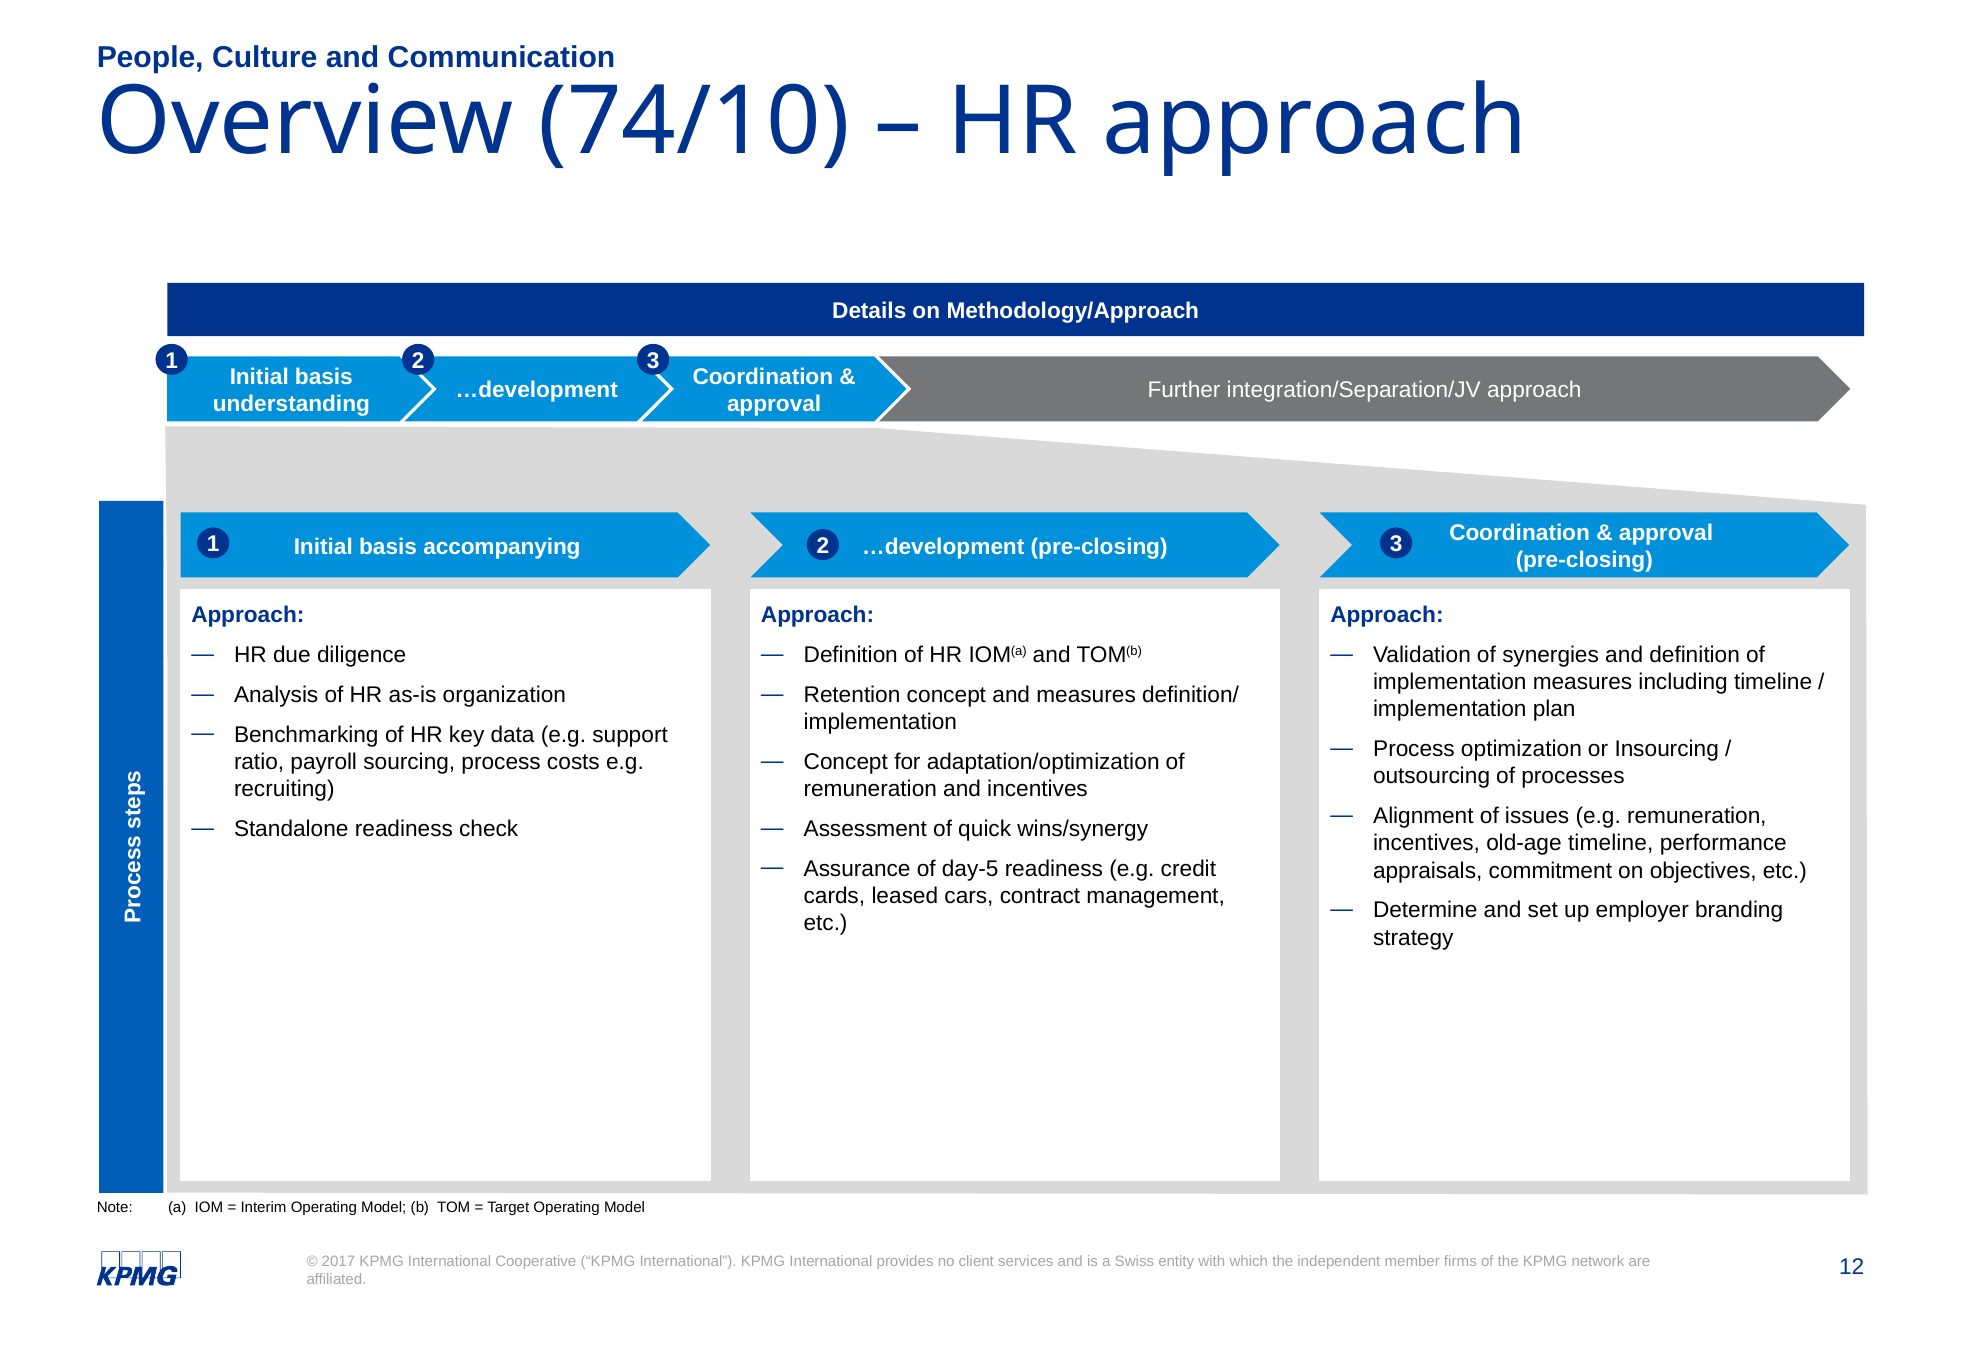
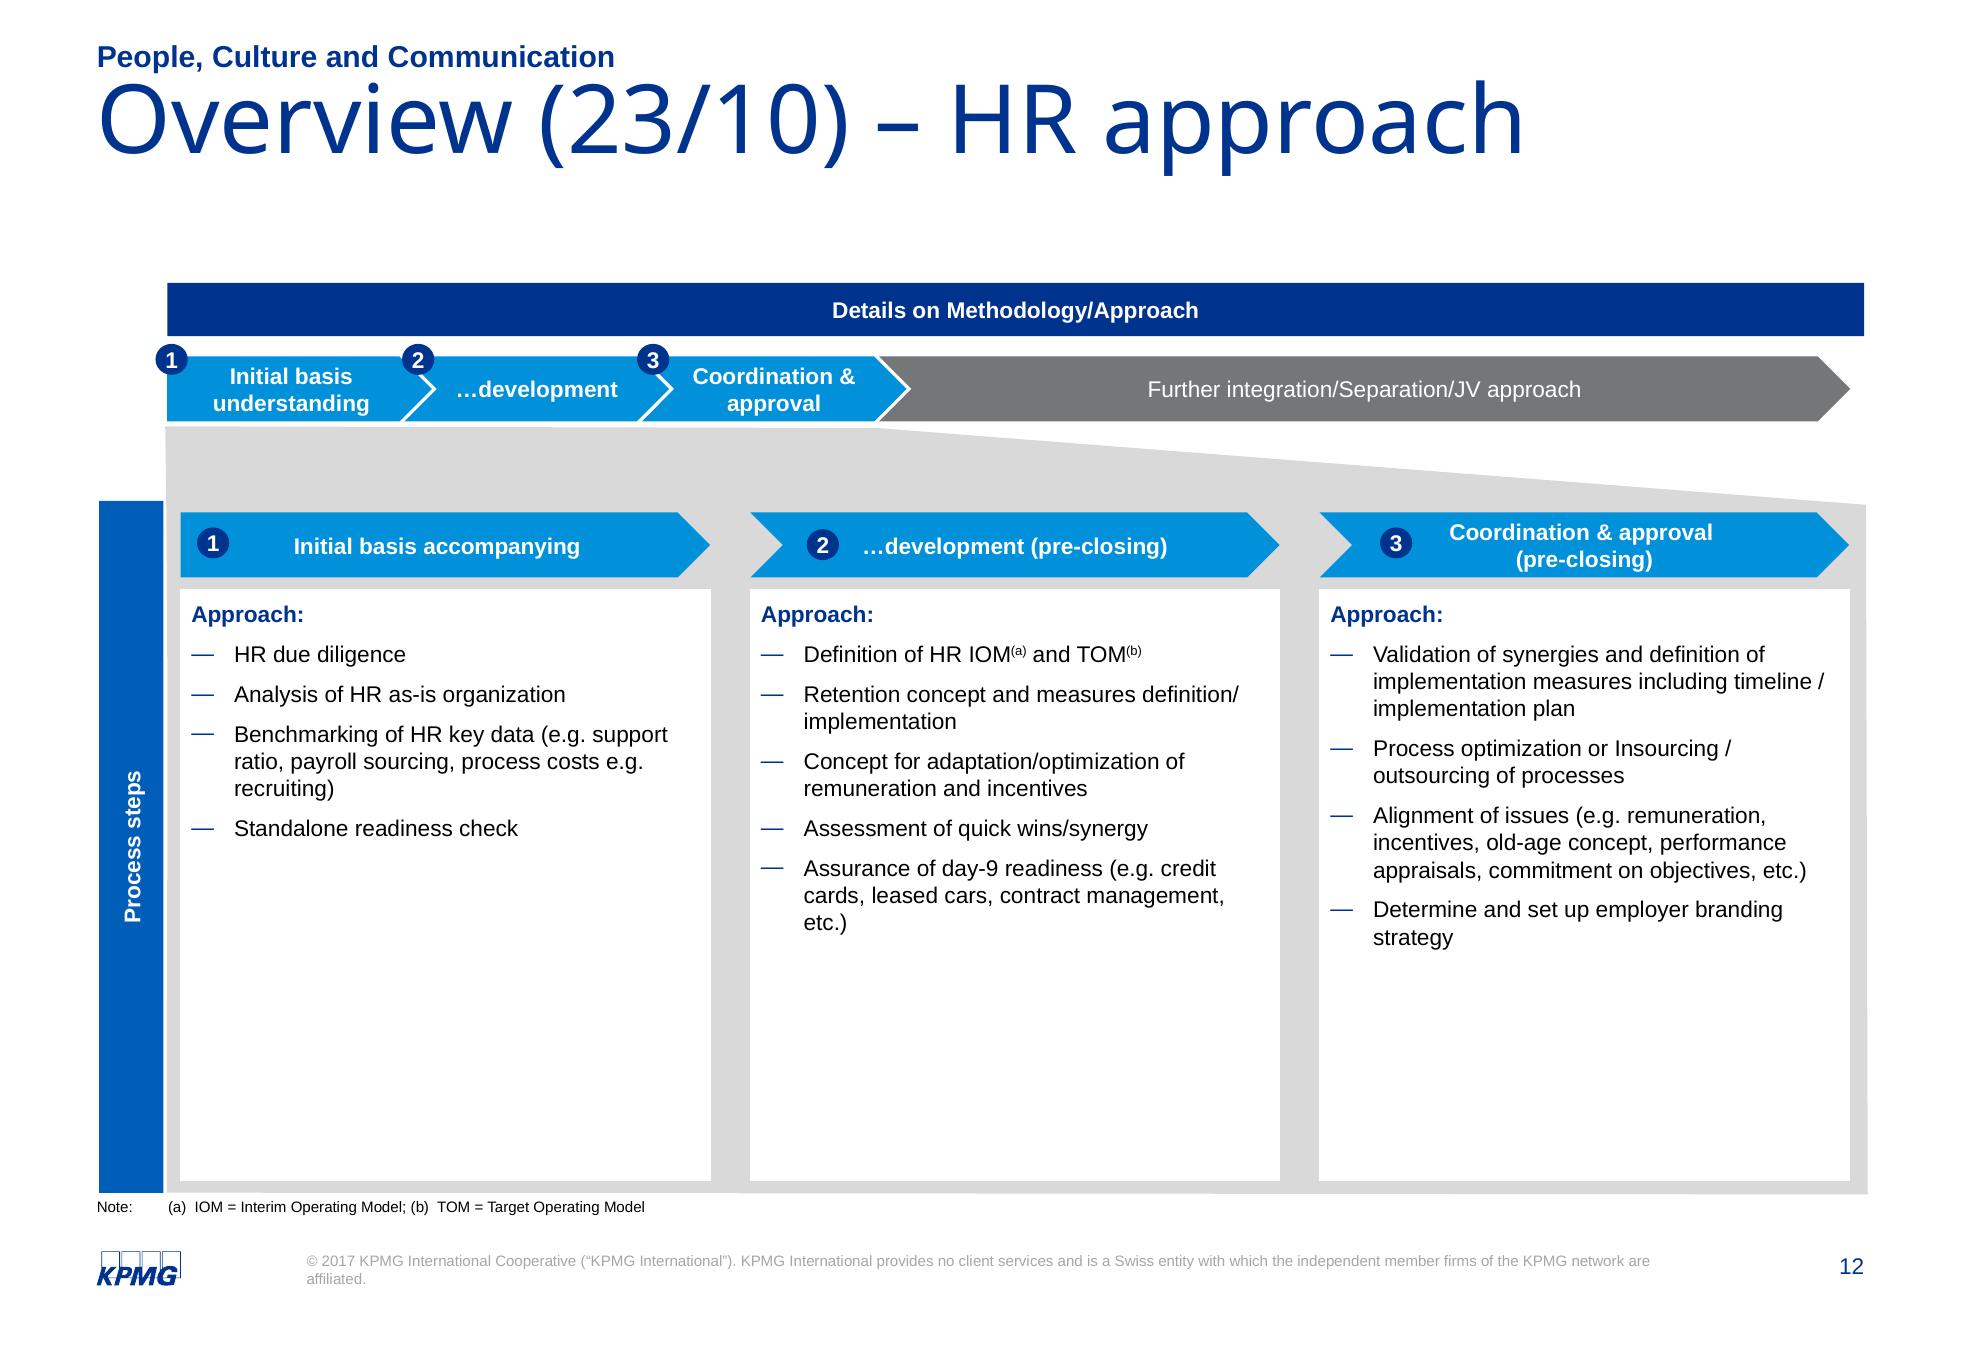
74/10: 74/10 -> 23/10
old-age timeline: timeline -> concept
day-5: day-5 -> day-9
